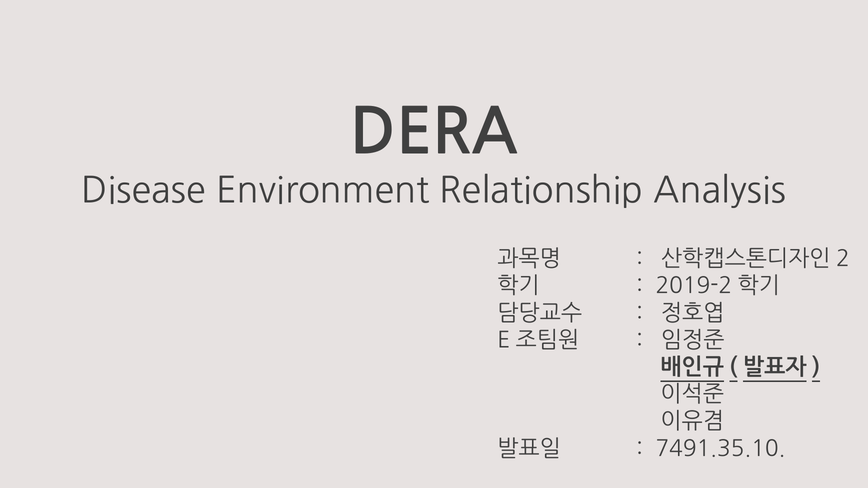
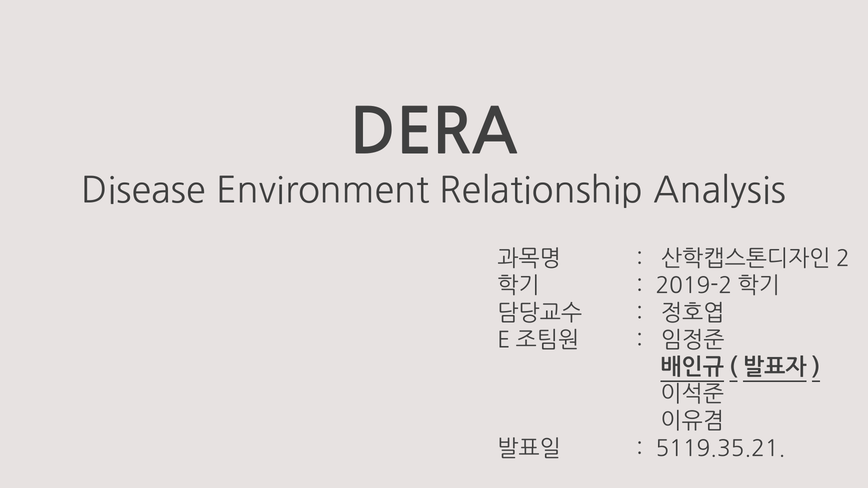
7491.35.10: 7491.35.10 -> 5119.35.21
